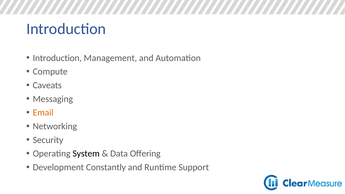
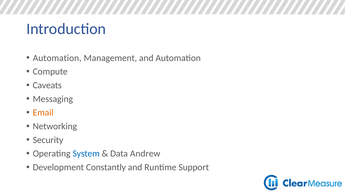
Introduction at (57, 58): Introduction -> Automation
System colour: black -> blue
Offering: Offering -> Andrew
